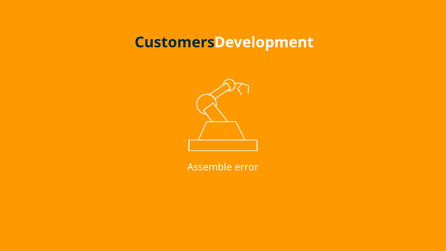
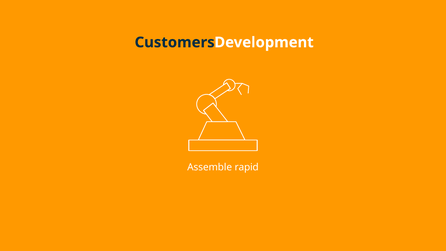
error: error -> rapid
